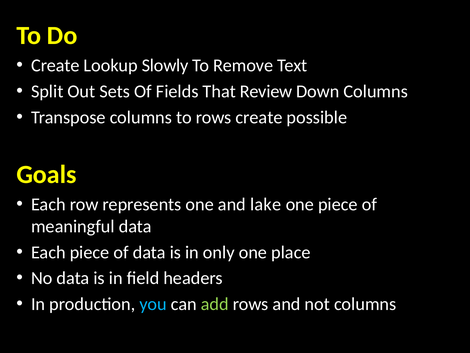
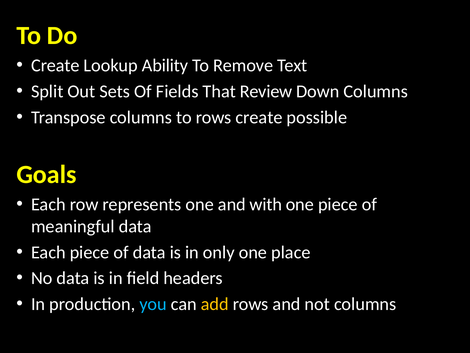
Slowly: Slowly -> Ability
lake: lake -> with
add colour: light green -> yellow
